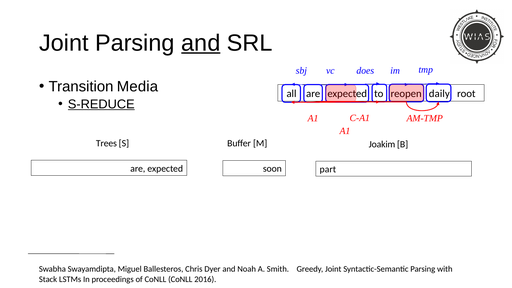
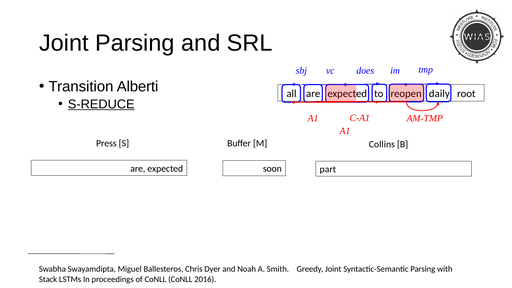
and at (201, 43) underline: present -> none
Media: Media -> Alberti
Trees: Trees -> Press
Joakim: Joakim -> Collins
